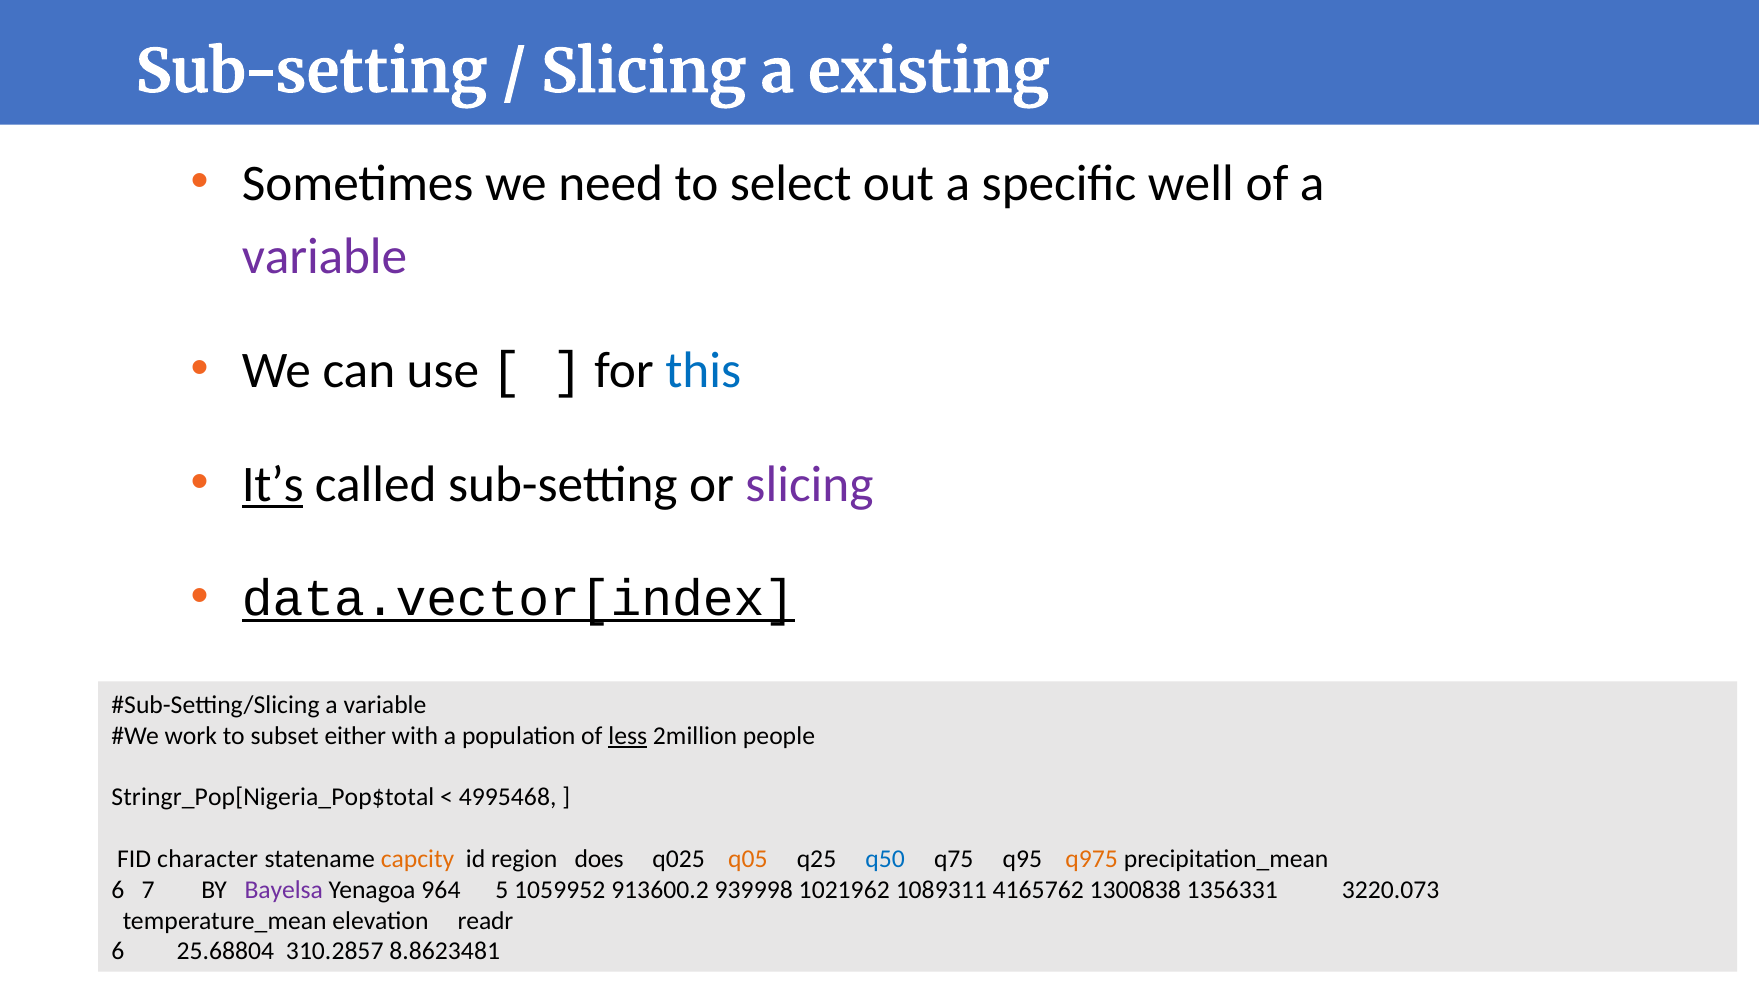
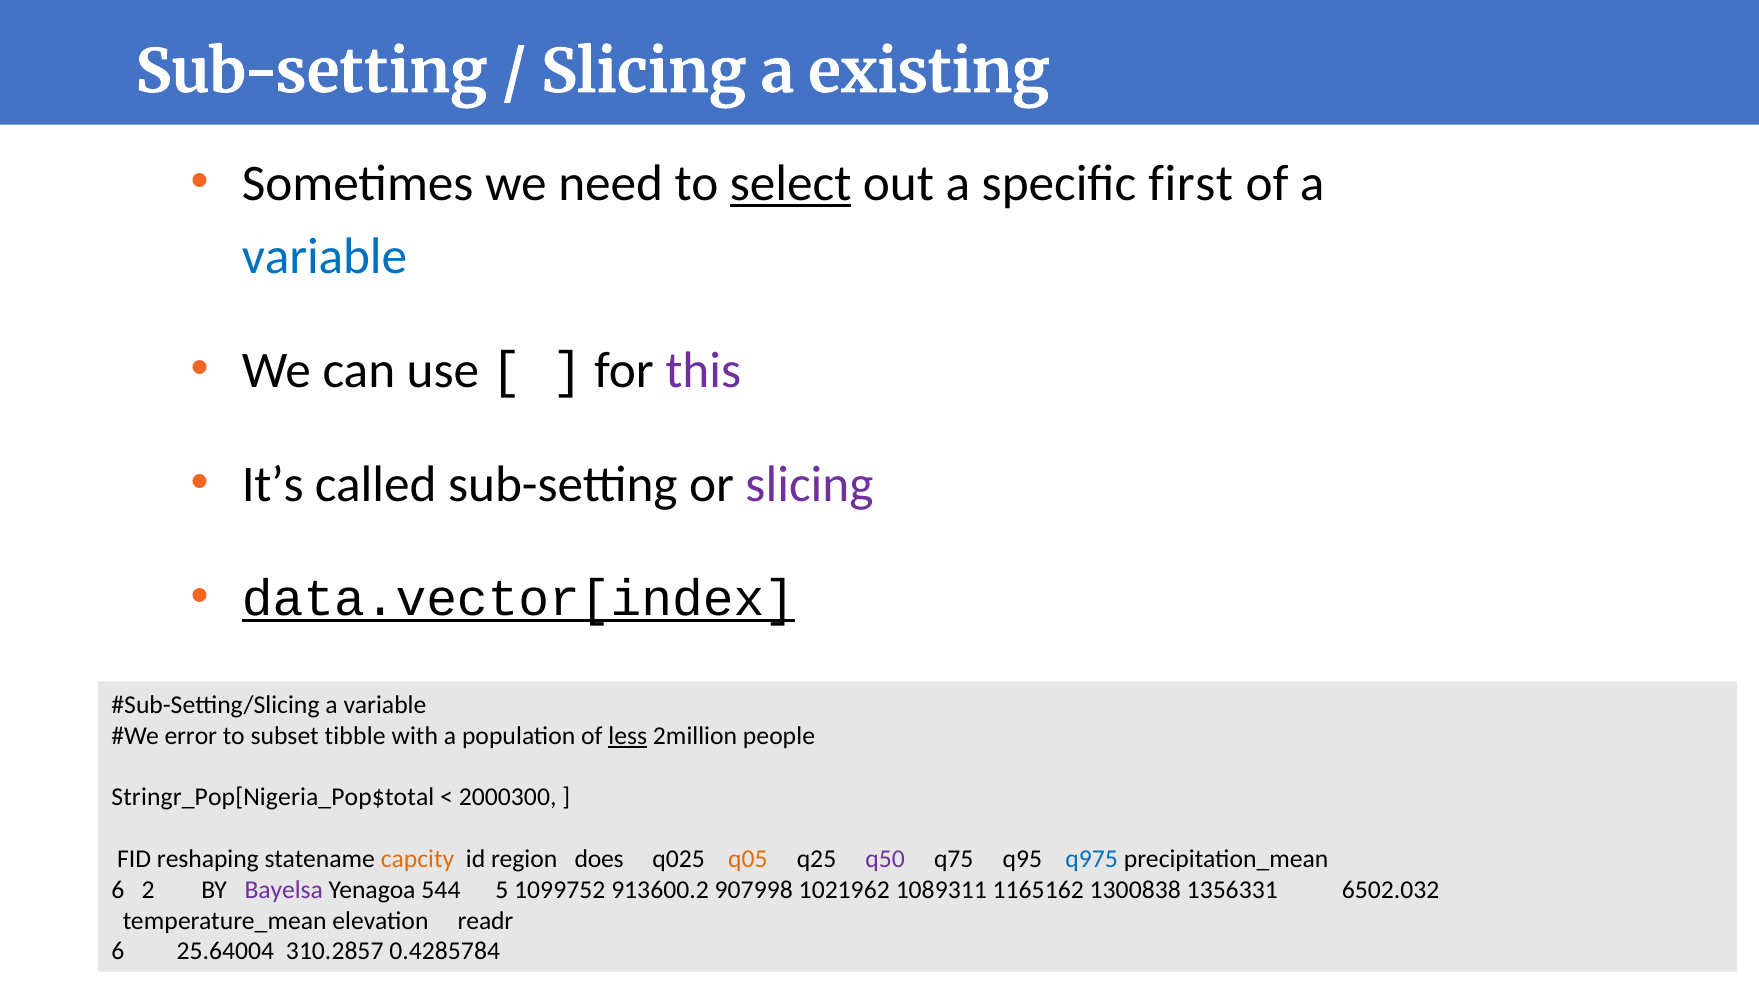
select underline: none -> present
well: well -> first
variable at (324, 257) colour: purple -> blue
this colour: blue -> purple
It’s underline: present -> none
work: work -> error
either: either -> tibble
4995468: 4995468 -> 2000300
character: character -> reshaping
q50 colour: blue -> purple
q975 colour: orange -> blue
7: 7 -> 2
964: 964 -> 544
1059952: 1059952 -> 1099752
939998: 939998 -> 907998
4165762: 4165762 -> 1165162
3220.073: 3220.073 -> 6502.032
25.68804: 25.68804 -> 25.64004
8.8623481: 8.8623481 -> 0.4285784
